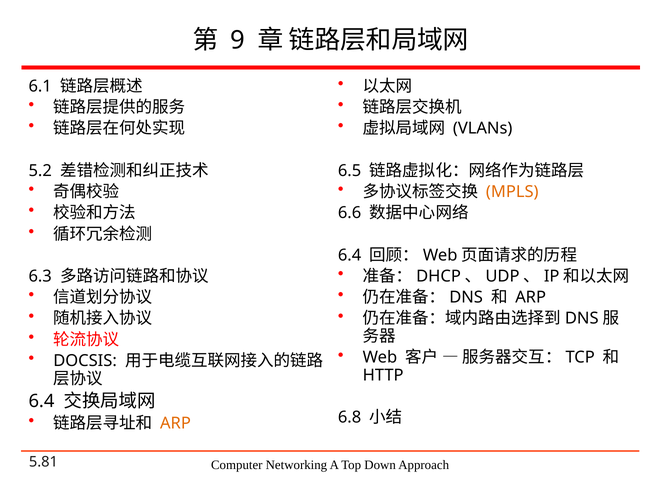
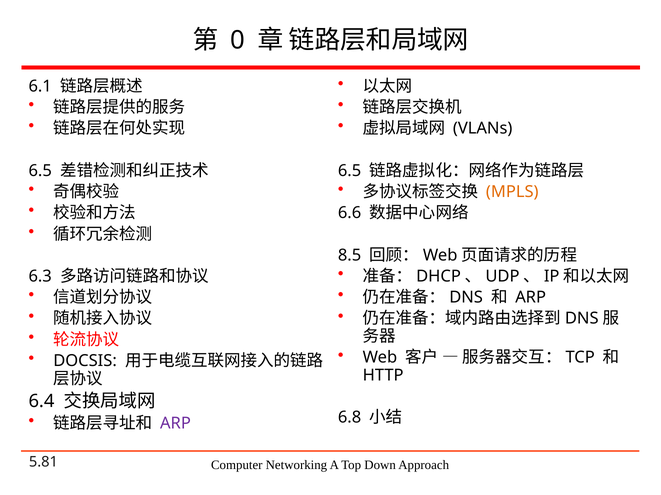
9: 9 -> 0
5.2 at (40, 171): 5.2 -> 6.5
6.4 at (350, 256): 6.4 -> 8.5
ARP at (175, 424) colour: orange -> purple
